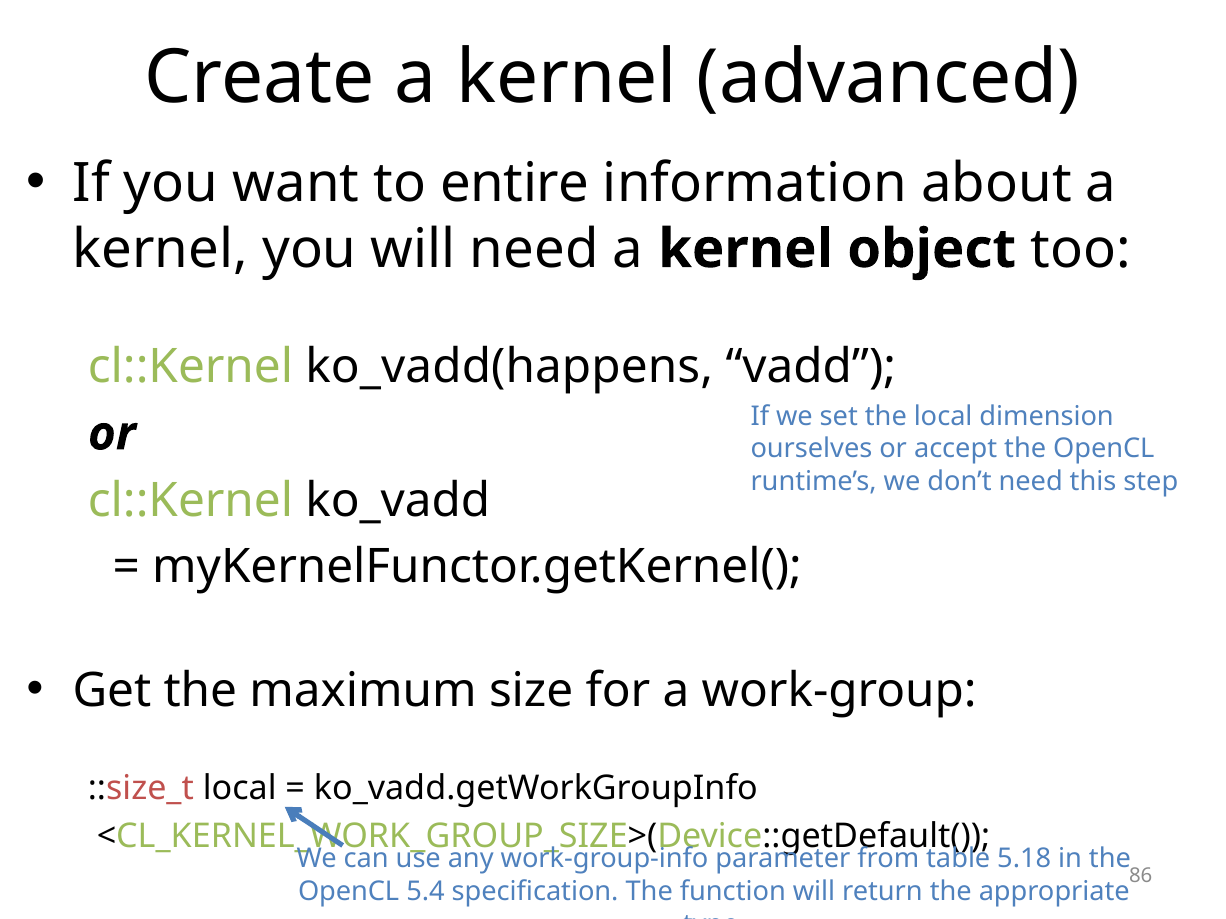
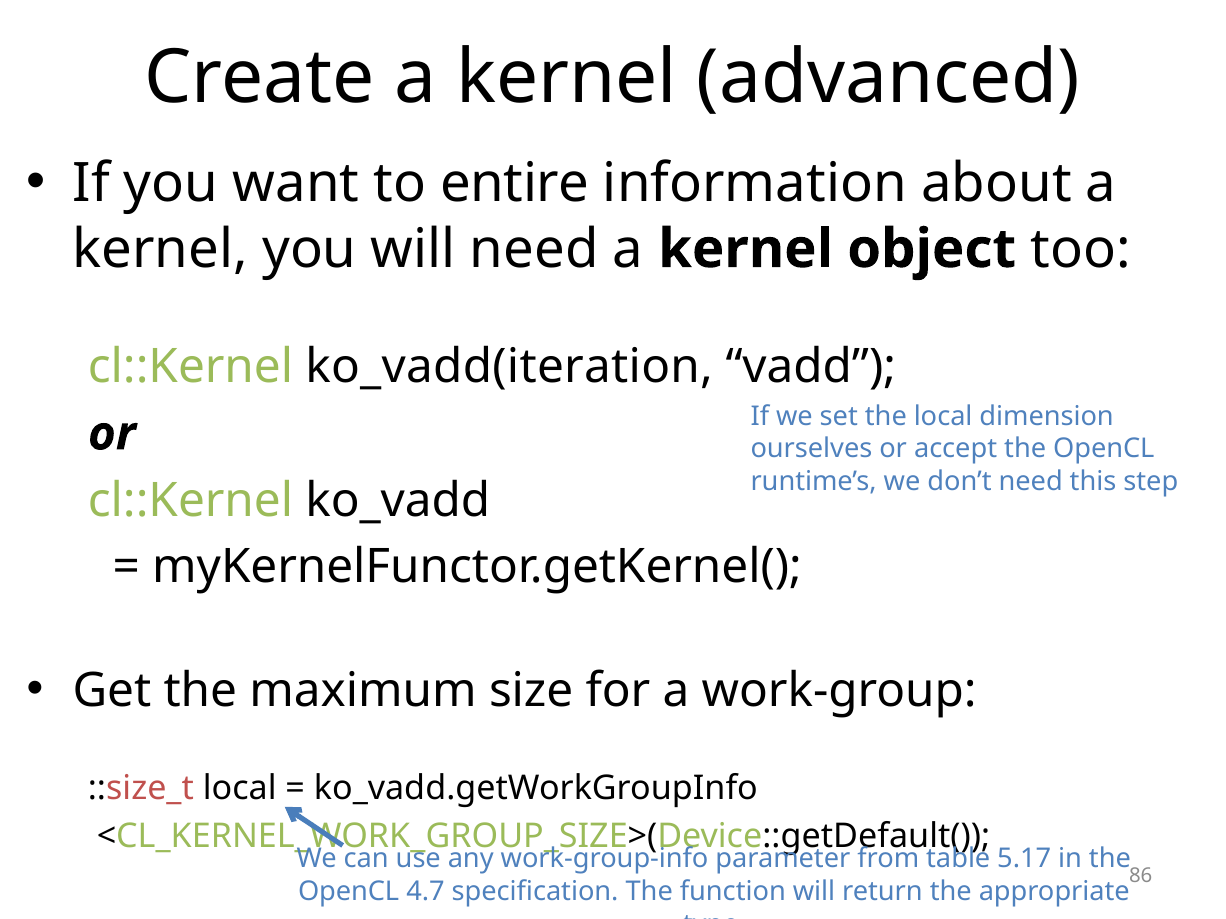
ko_vadd(happens: ko_vadd(happens -> ko_vadd(iteration
5.18: 5.18 -> 5.17
5.4: 5.4 -> 4.7
